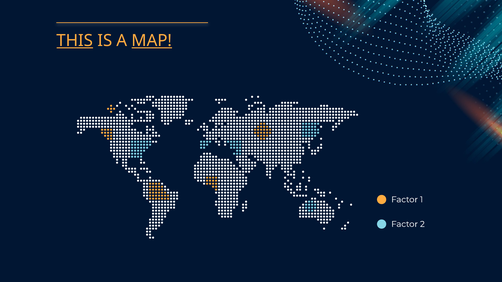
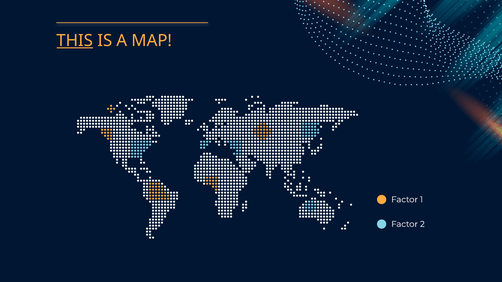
MAP underline: present -> none
